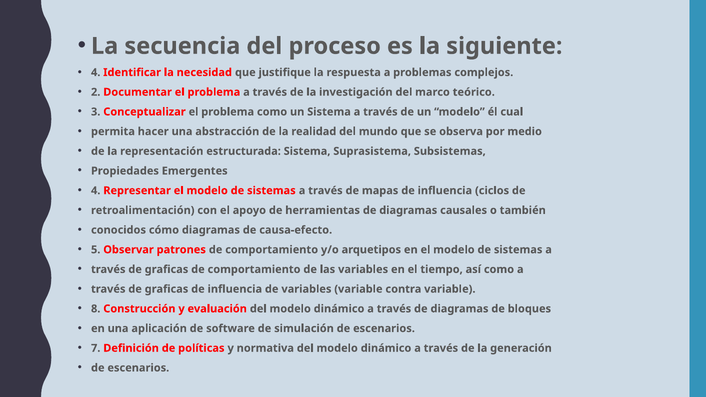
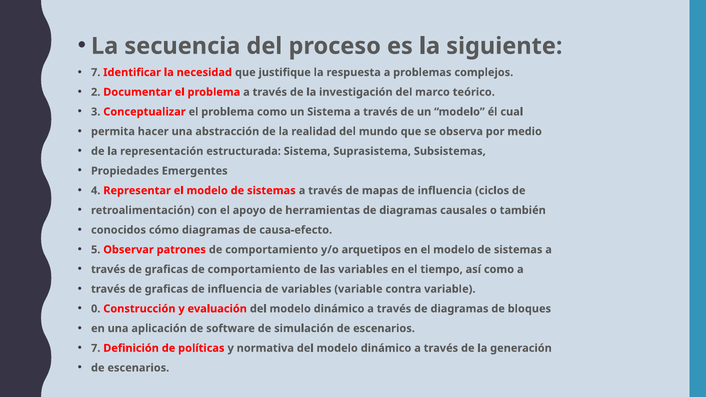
4 at (96, 72): 4 -> 7
8: 8 -> 0
